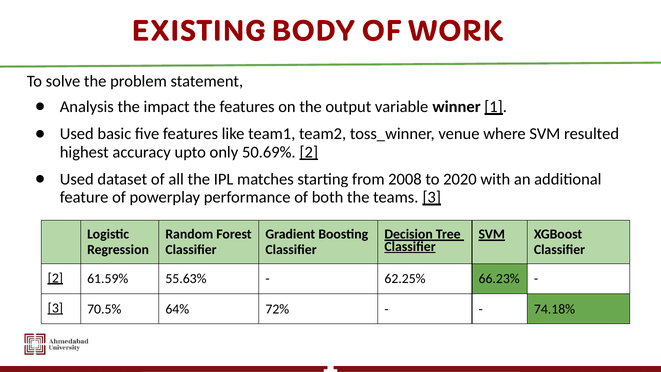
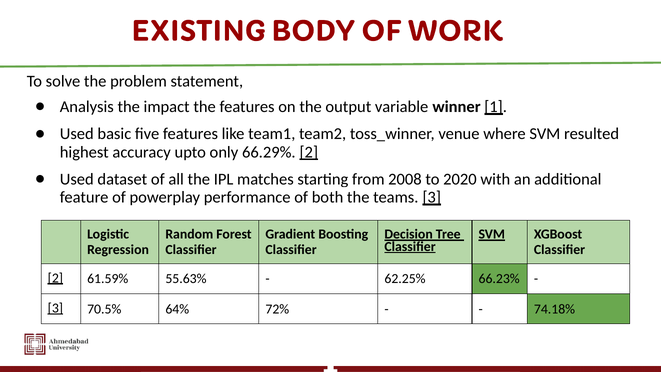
50.69%: 50.69% -> 66.29%
